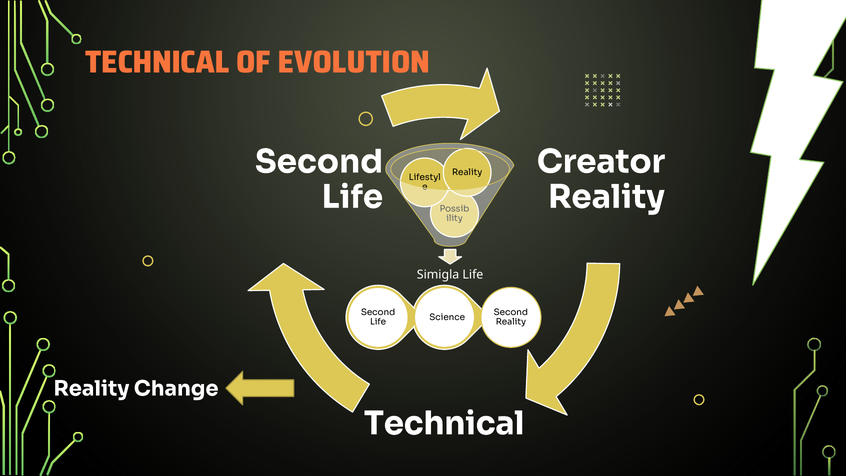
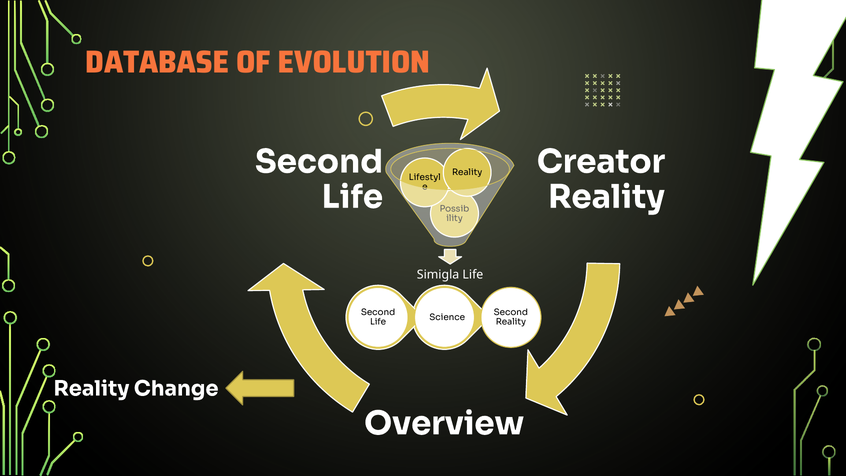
TECHNICAL at (157, 62): TECHNICAL -> DATABASE
Technical at (444, 423): Technical -> Overview
